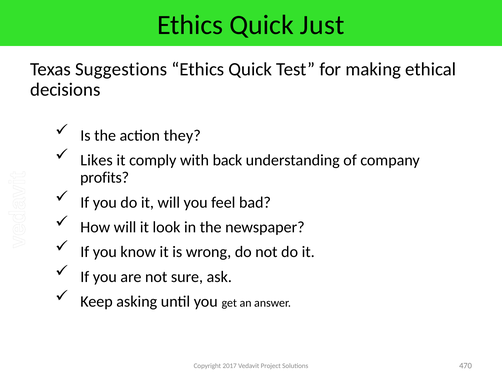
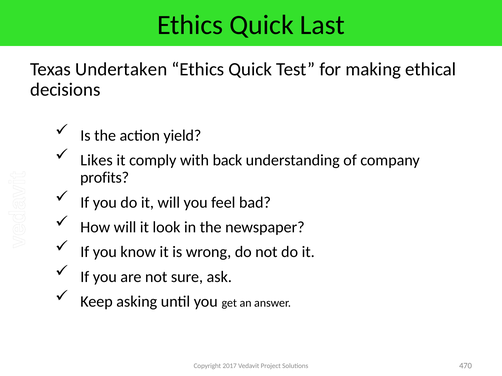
Just: Just -> Last
Suggestions: Suggestions -> Undertaken
they: they -> yield
